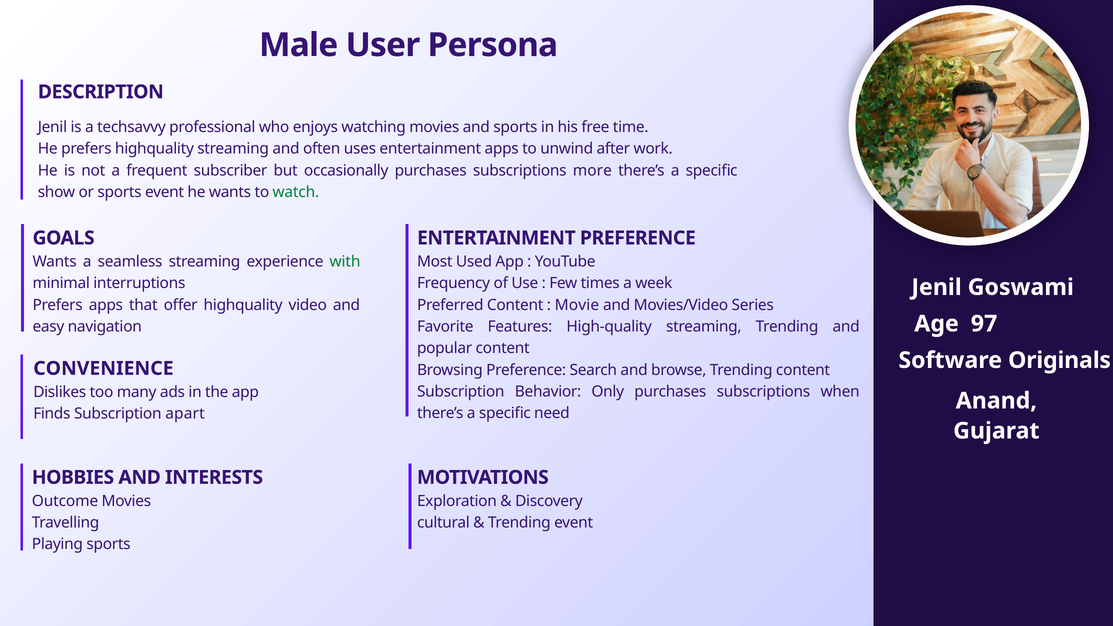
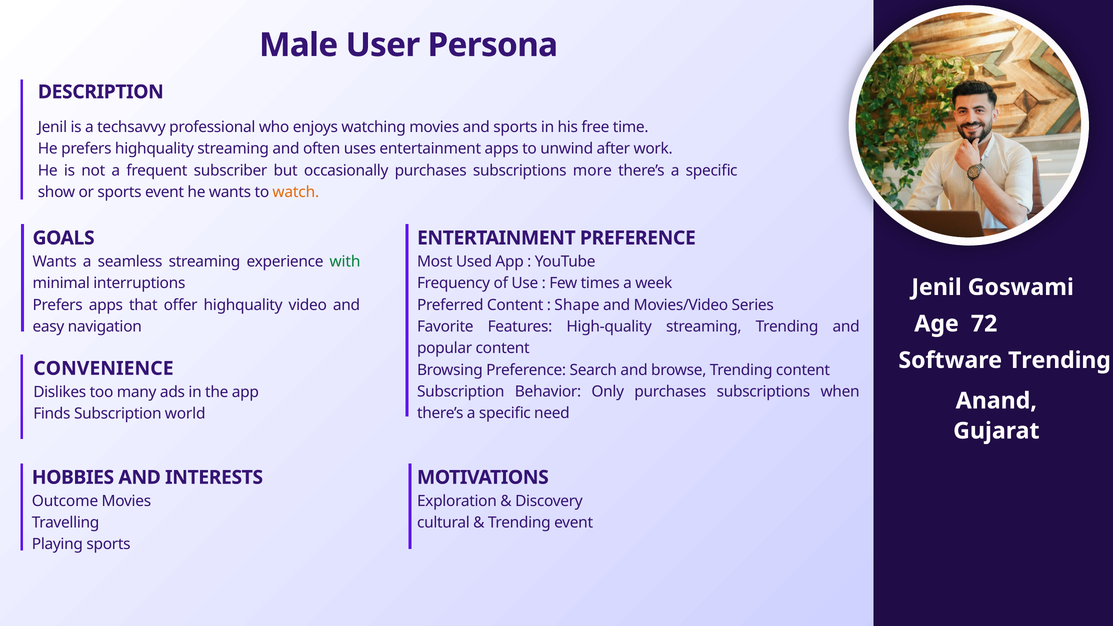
watch colour: green -> orange
Movie: Movie -> Shape
97: 97 -> 72
Software Originals: Originals -> Trending
apart: apart -> world
